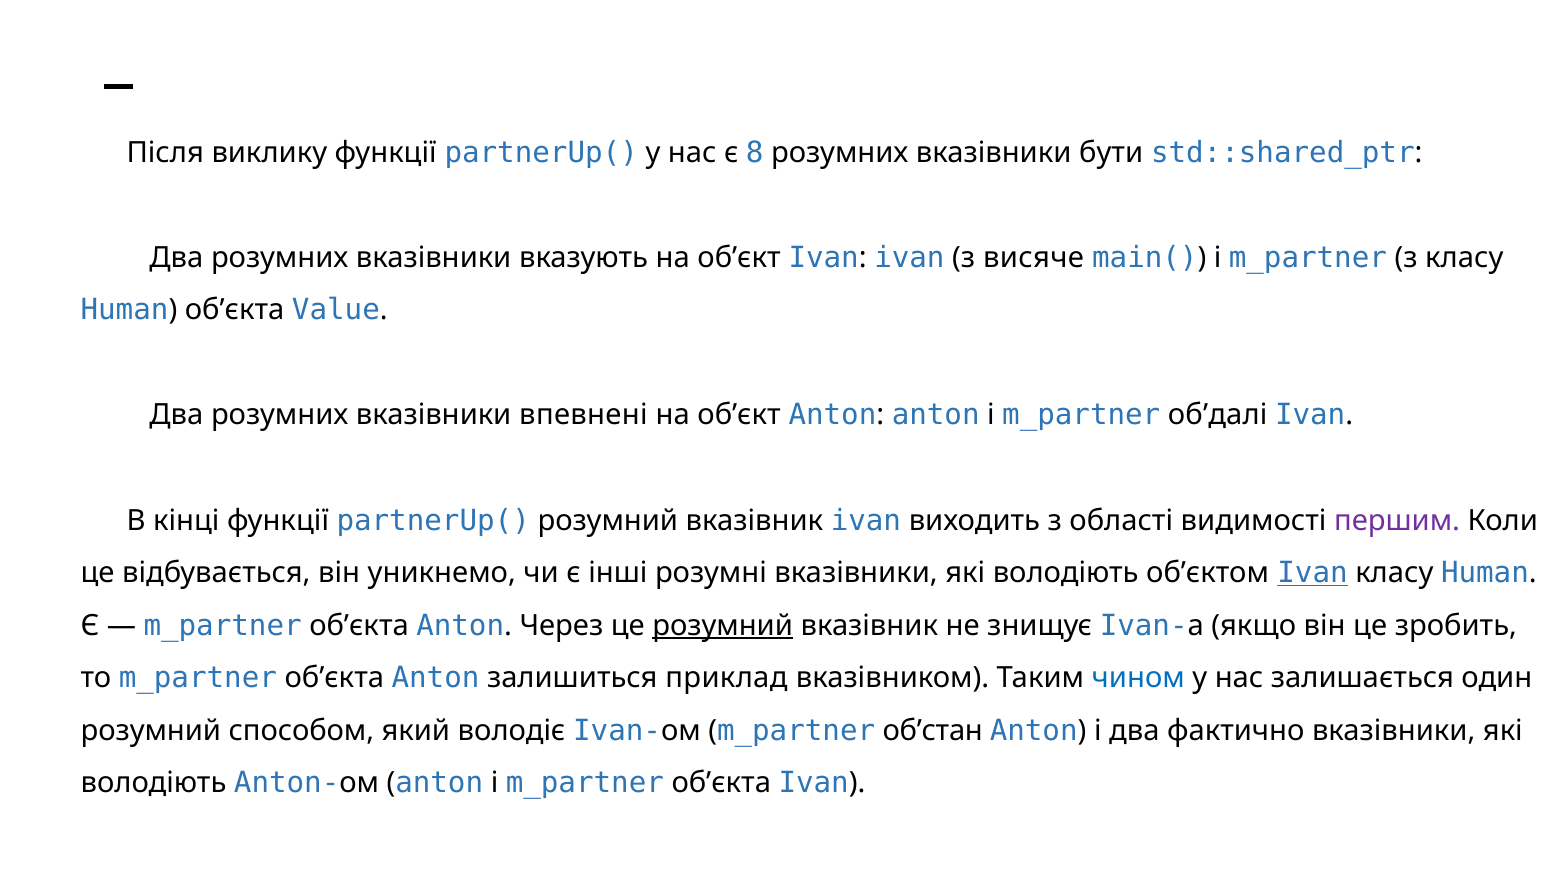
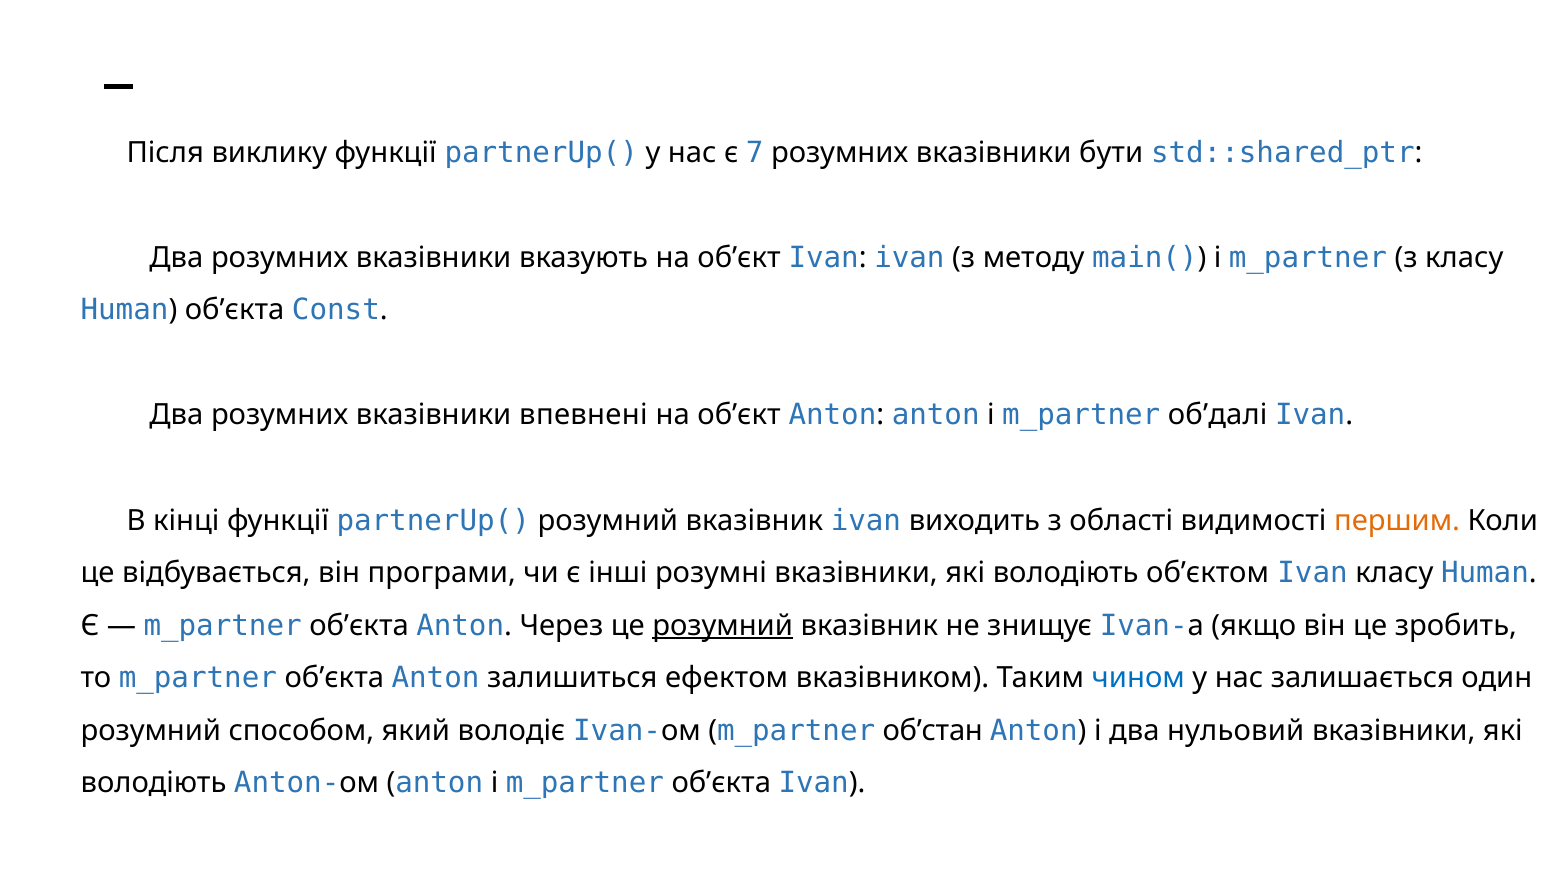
8: 8 -> 7
висяче: висяче -> методу
Value: Value -> Const
першим colour: purple -> orange
уникнемо: уникнемо -> програми
Ivan at (1313, 573) underline: present -> none
приклад: приклад -> ефектом
фактично: фактично -> нульовий
